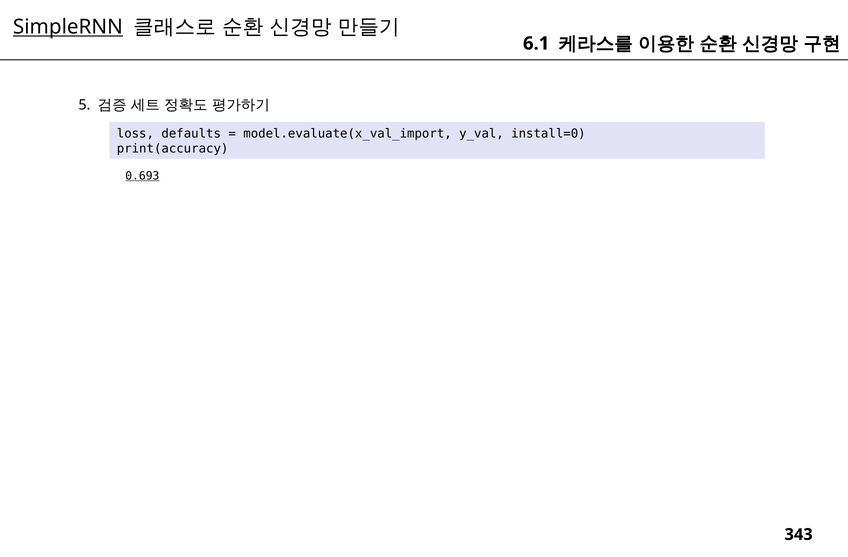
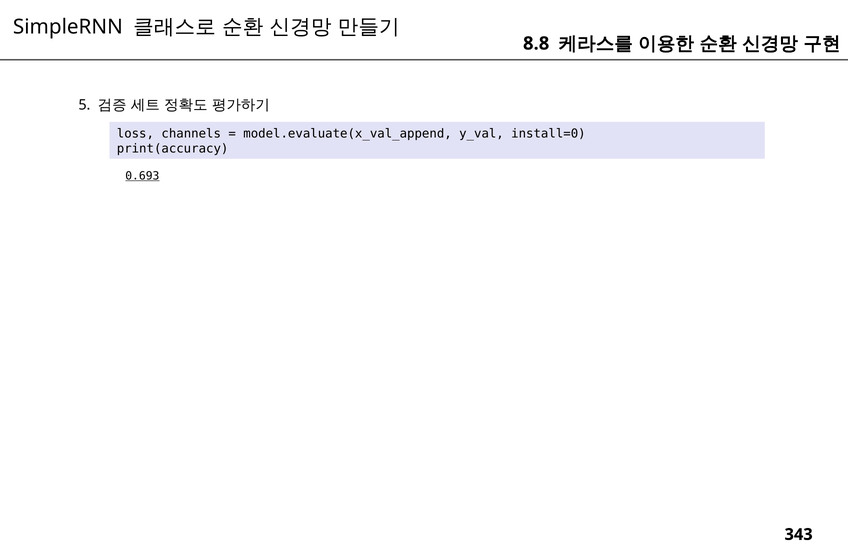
SimpleRNN underline: present -> none
6.1: 6.1 -> 8.8
defaults: defaults -> channels
model.evaluate(x_val_import: model.evaluate(x_val_import -> model.evaluate(x_val_append
